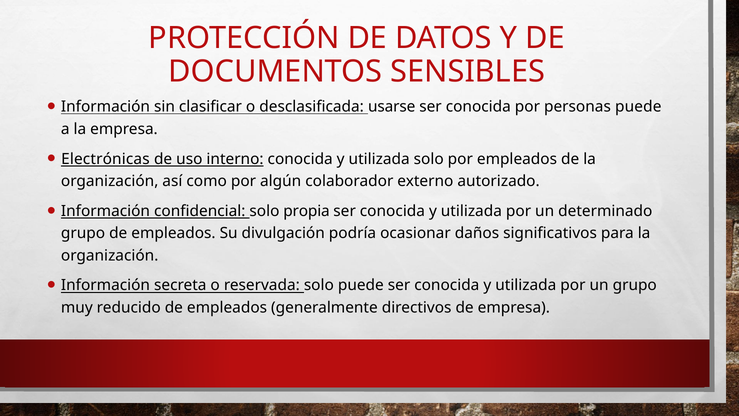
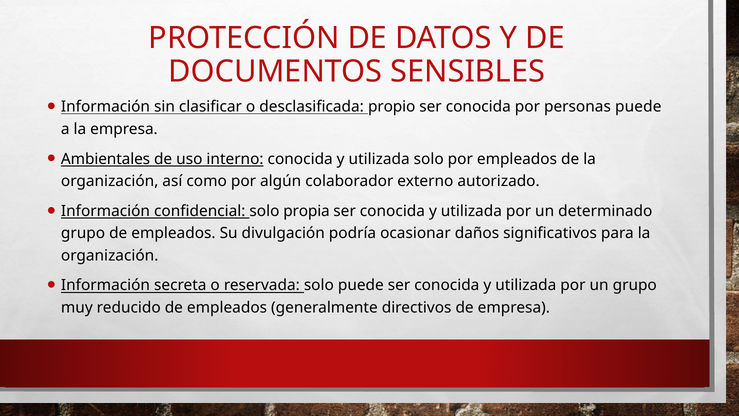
usarse: usarse -> propio
Electrónicas: Electrónicas -> Ambientales
